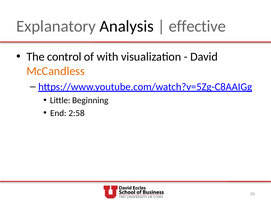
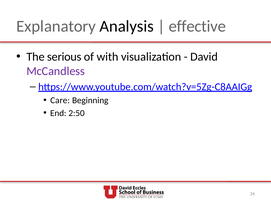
control: control -> serious
McCandless colour: orange -> purple
Little: Little -> Care
2:58: 2:58 -> 2:50
